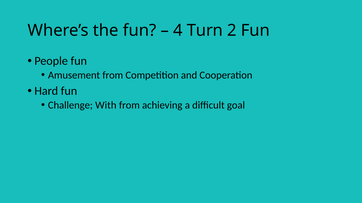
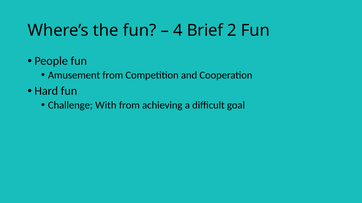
Turn: Turn -> Brief
